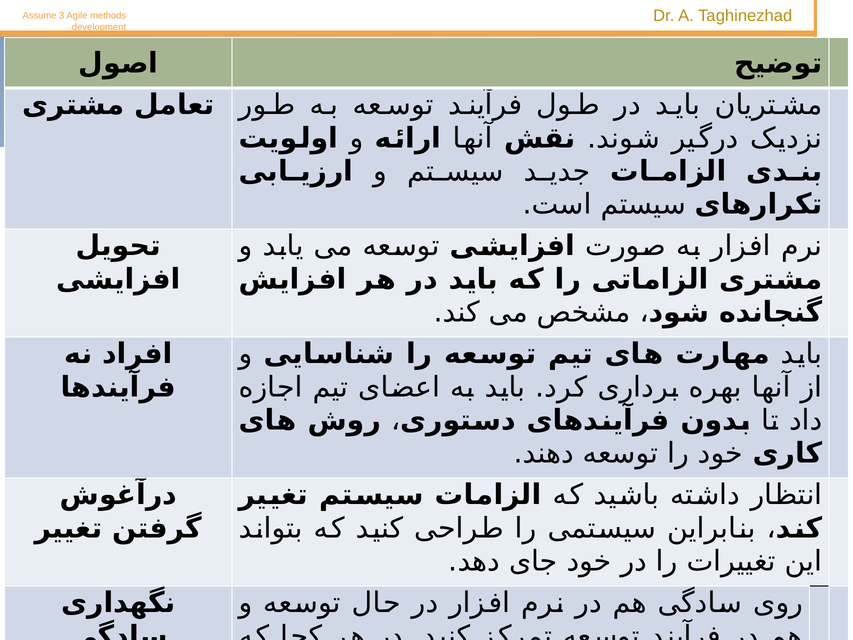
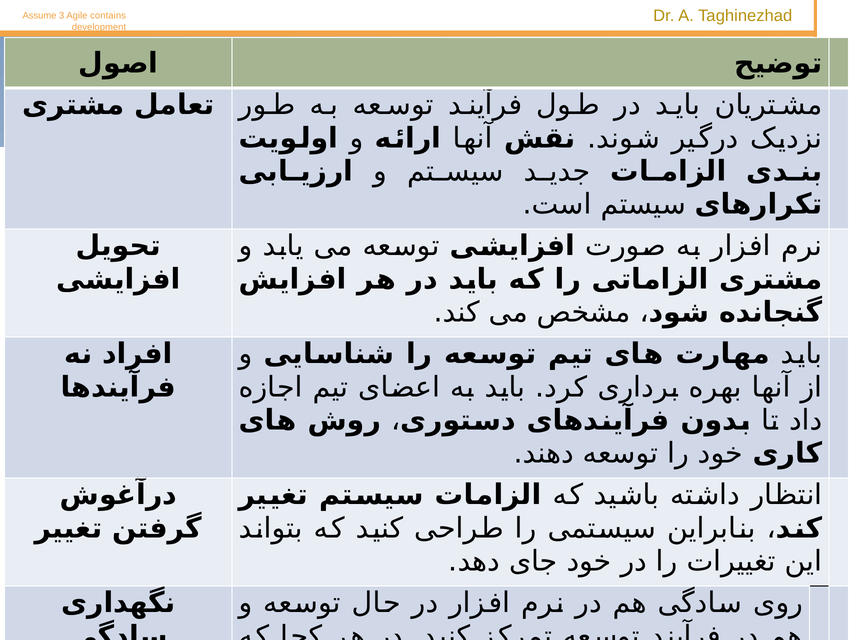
3 Agile methods: methods -> contains
